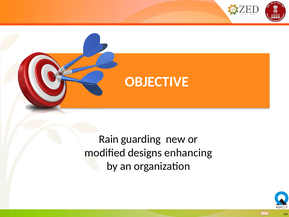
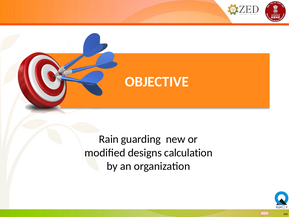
enhancing: enhancing -> calculation
